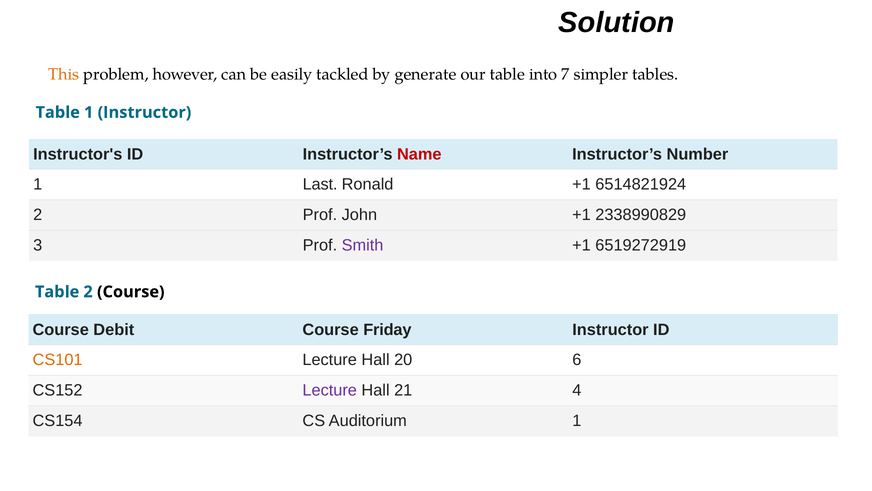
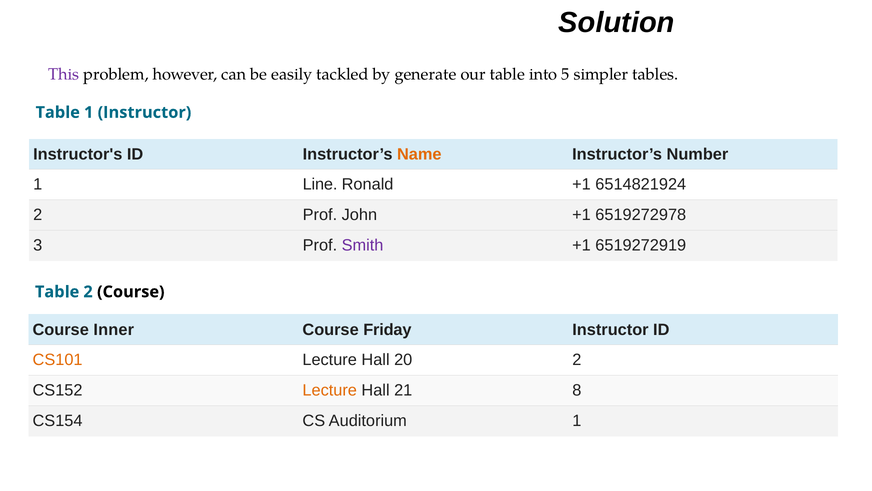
This colour: orange -> purple
7: 7 -> 5
Name colour: red -> orange
Last: Last -> Line
2338990829: 2338990829 -> 6519272978
Debit: Debit -> Inner
20 6: 6 -> 2
Lecture at (330, 390) colour: purple -> orange
4: 4 -> 8
